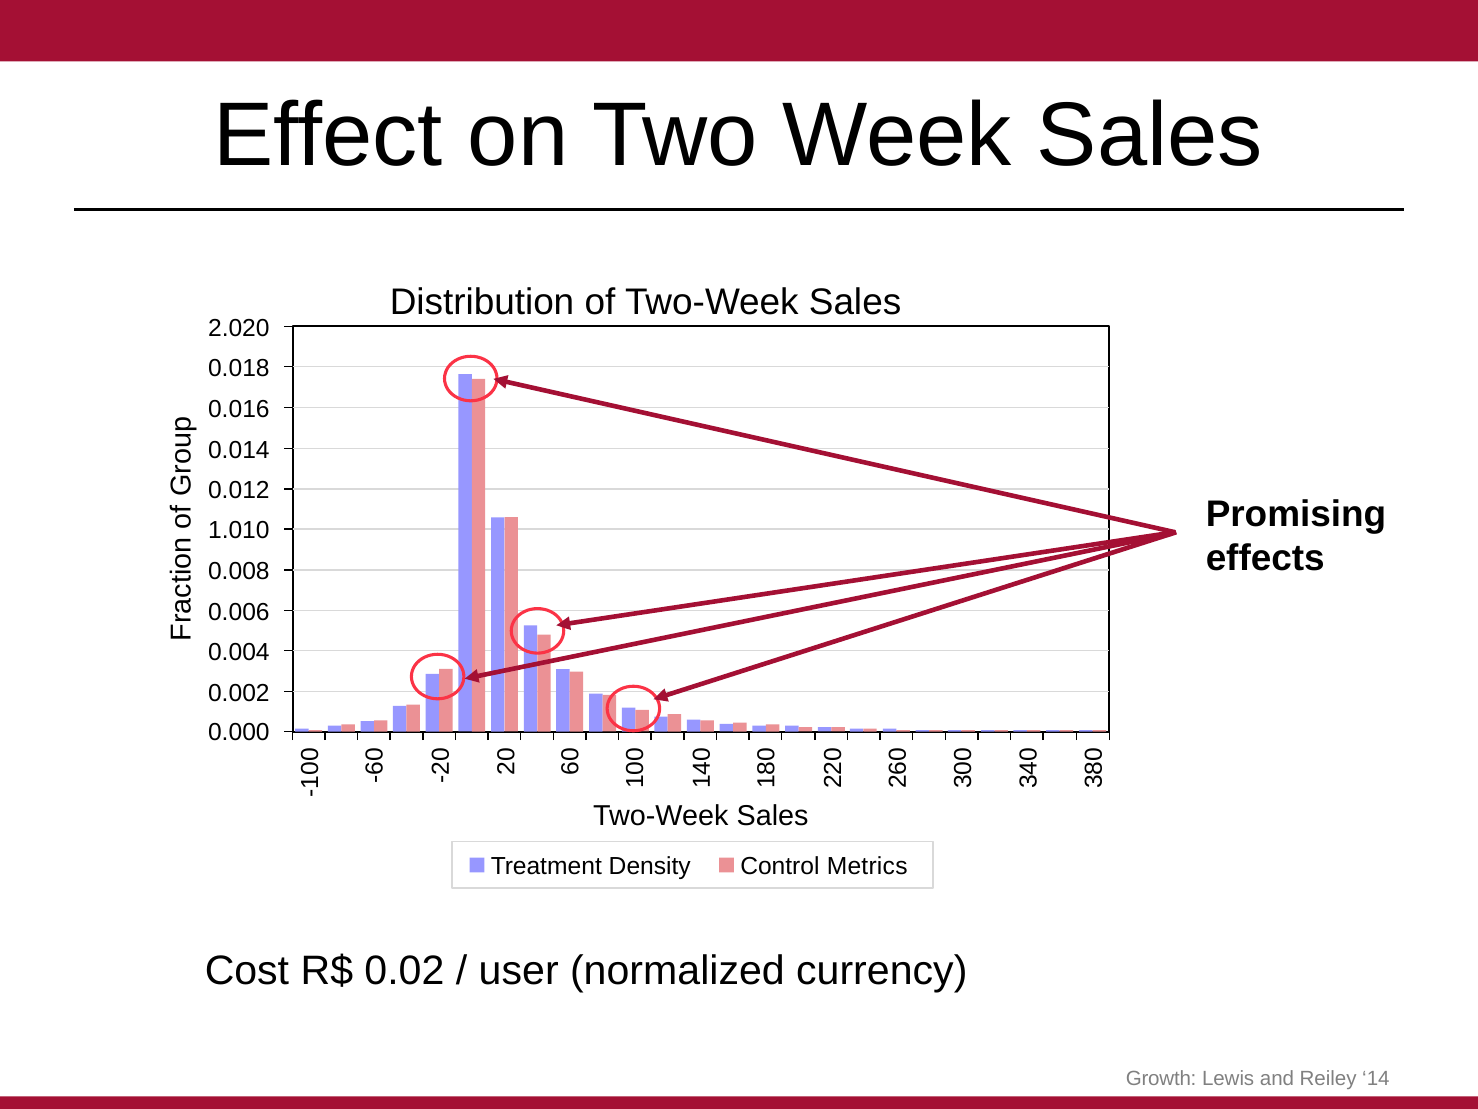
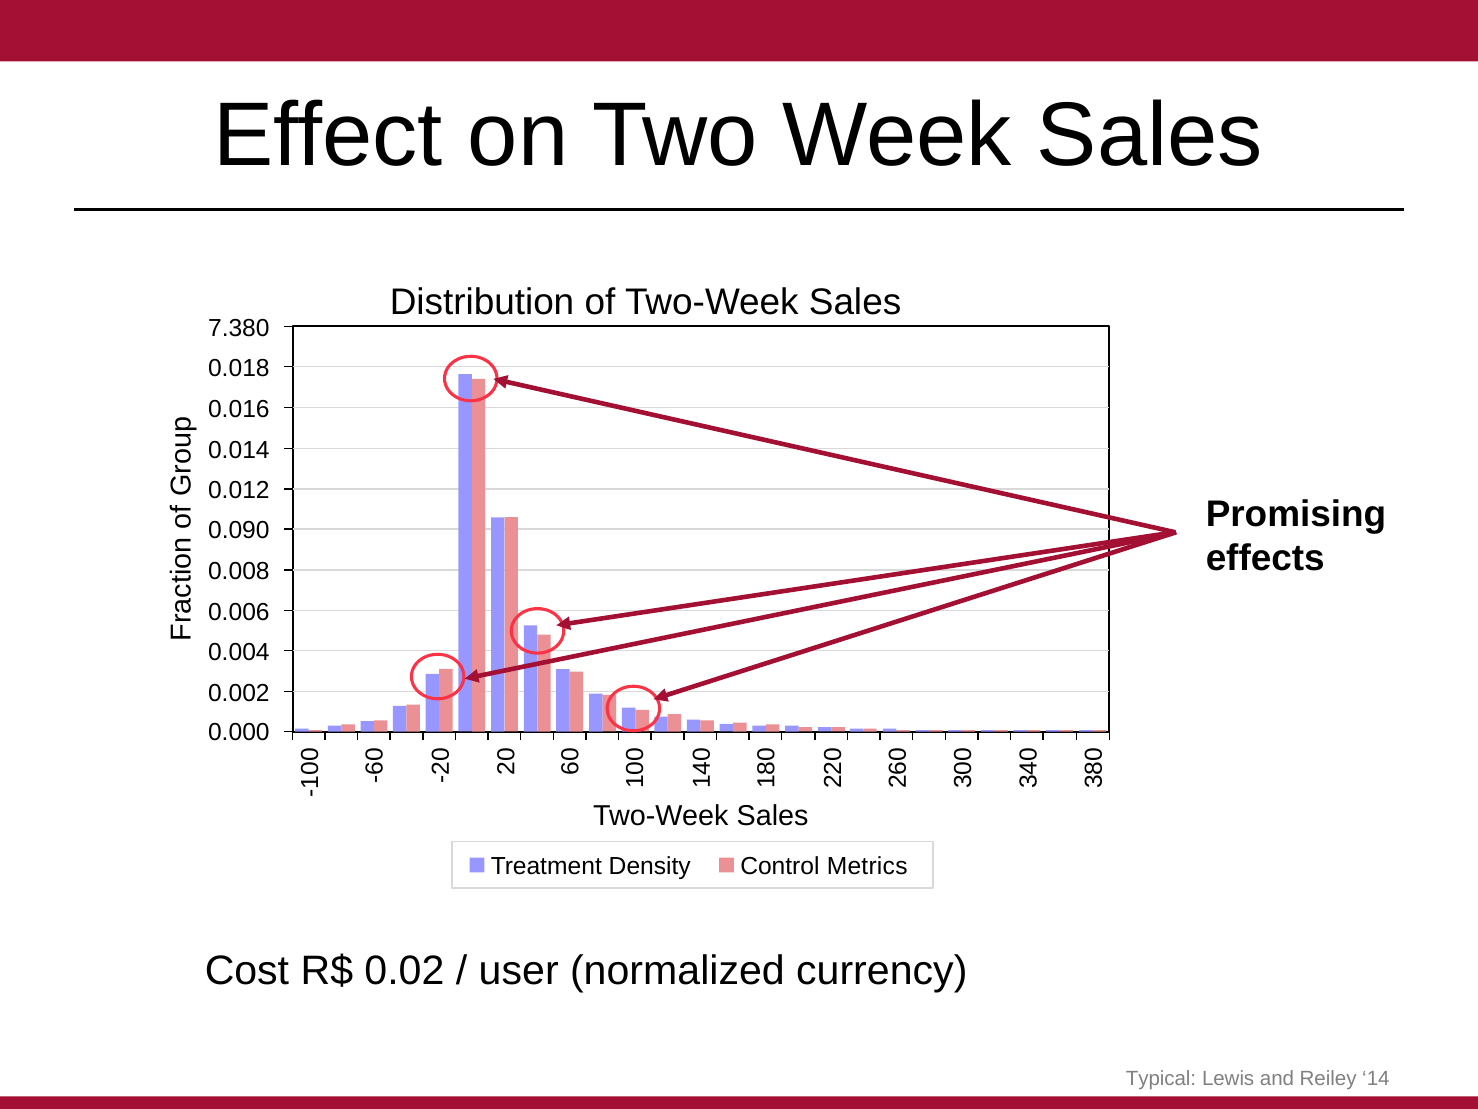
2.020: 2.020 -> 7.380
1.010: 1.010 -> 0.090
Growth: Growth -> Typical
